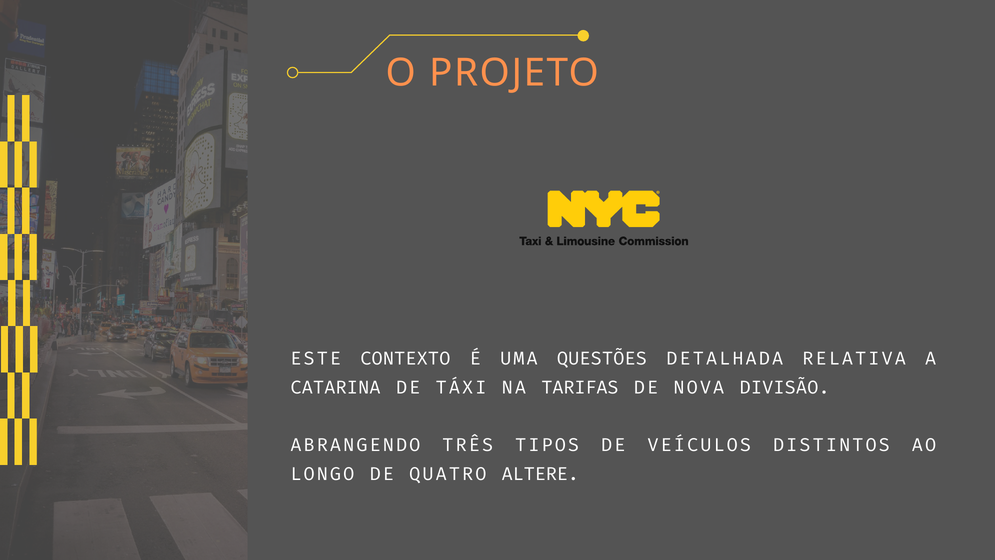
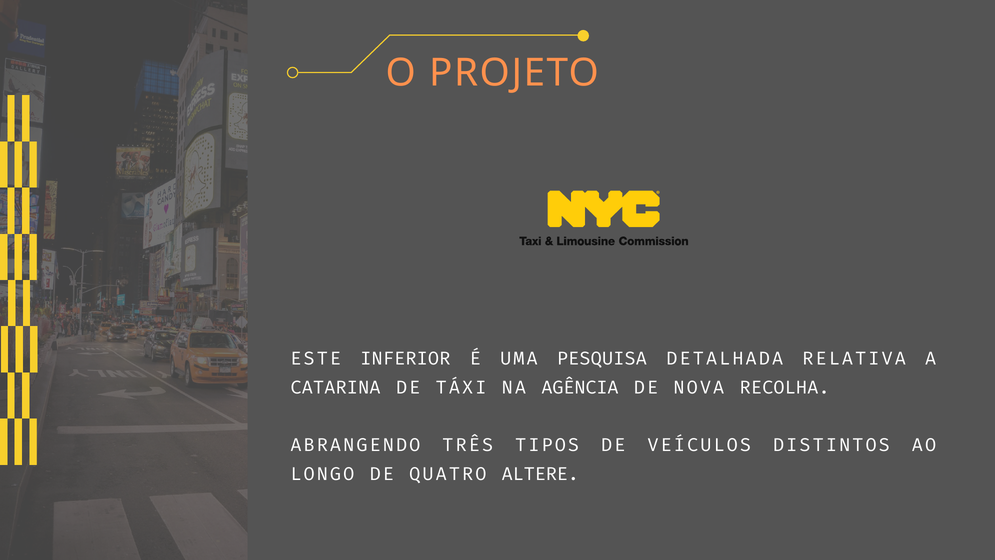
CONTEXTO: CONTEXTO -> INFERIOR
QUESTÕES: QUESTÕES -> PESQUISA
TARIFAS: TARIFAS -> AGÊNCIA
DIVISÃO: DIVISÃO -> RECOLHA
